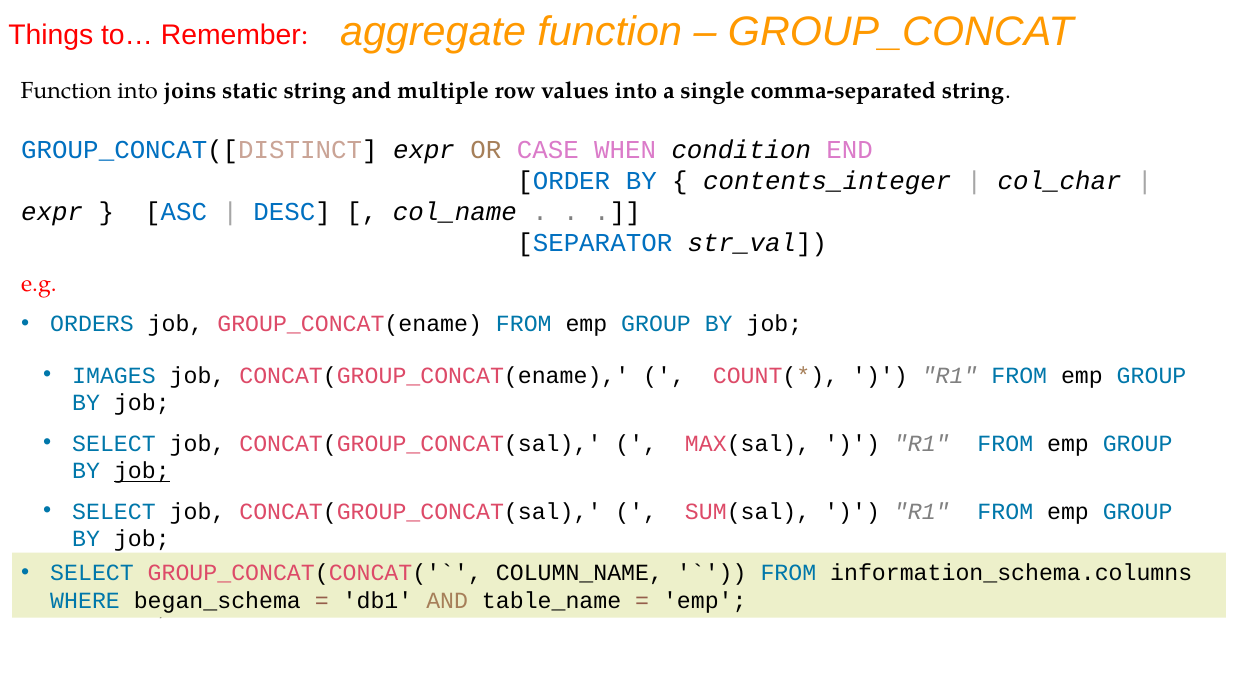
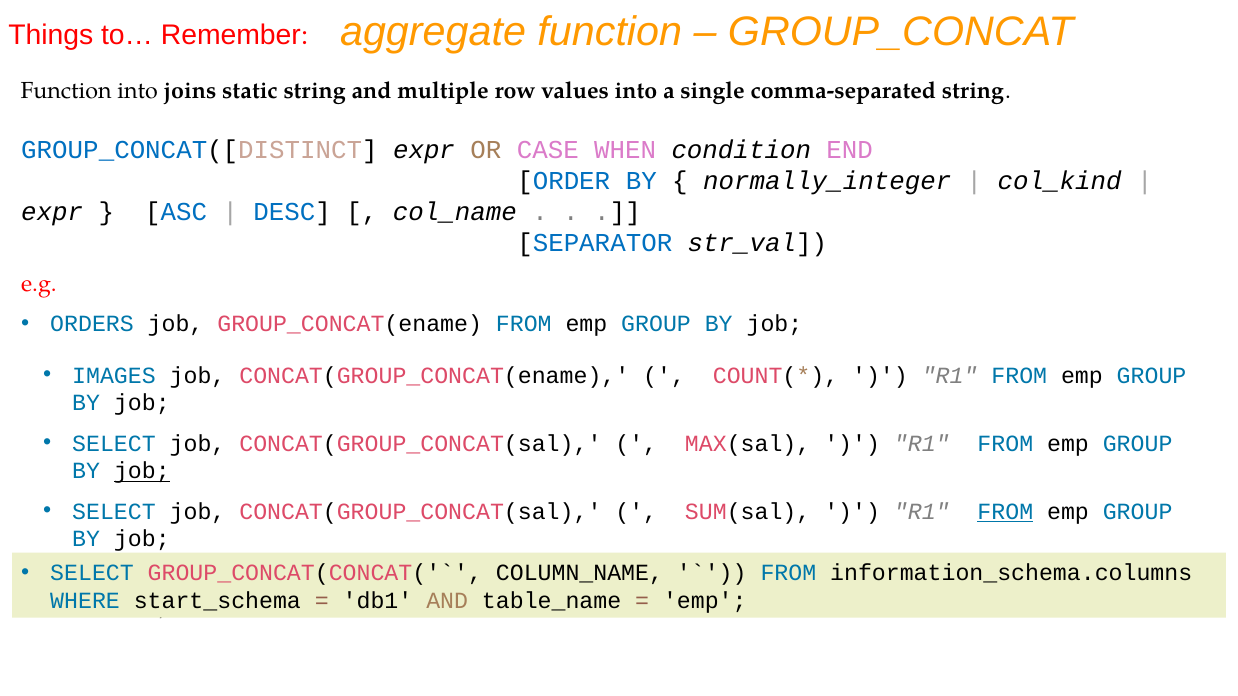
contents_integer: contents_integer -> normally_integer
col_char: col_char -> col_kind
FROM at (1005, 512) underline: none -> present
began_schema: began_schema -> start_schema
